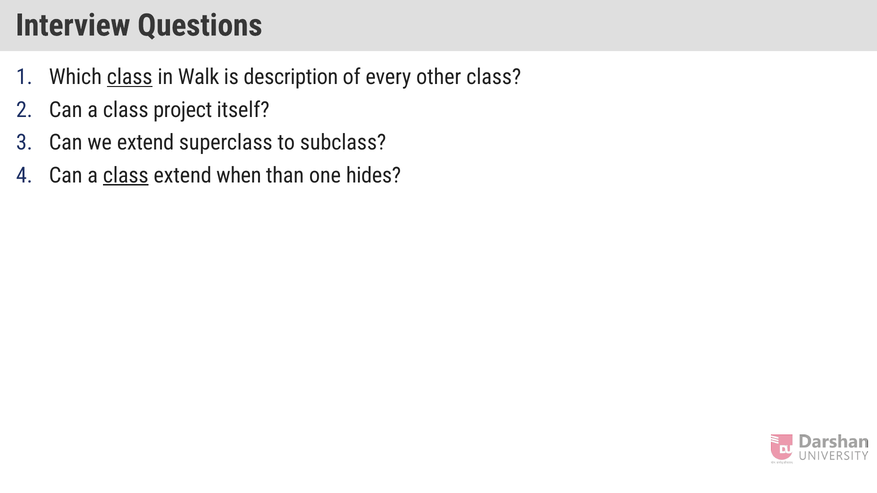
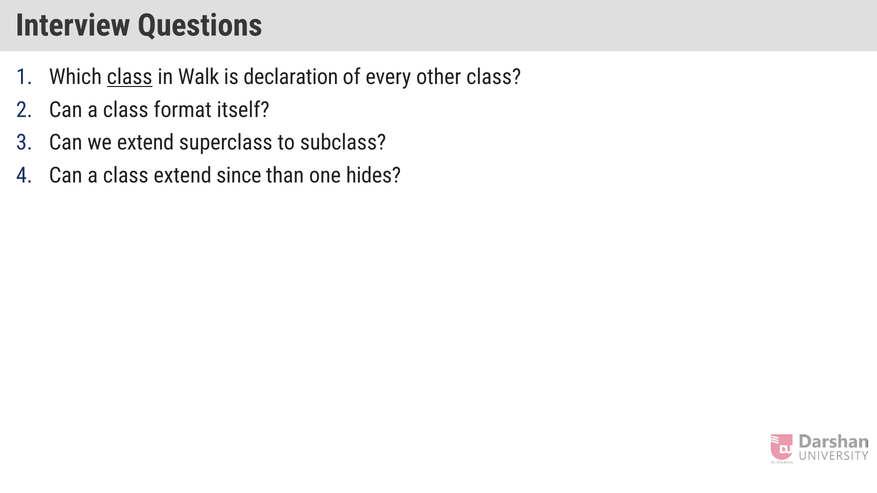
description: description -> declaration
project: project -> format
class at (126, 176) underline: present -> none
when: when -> since
